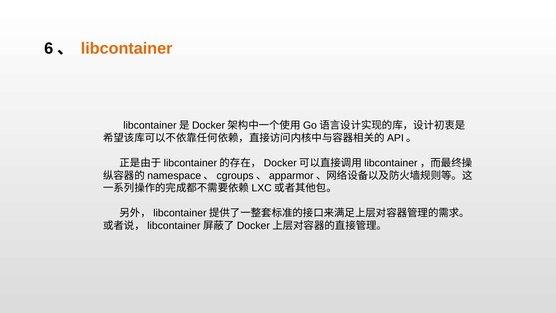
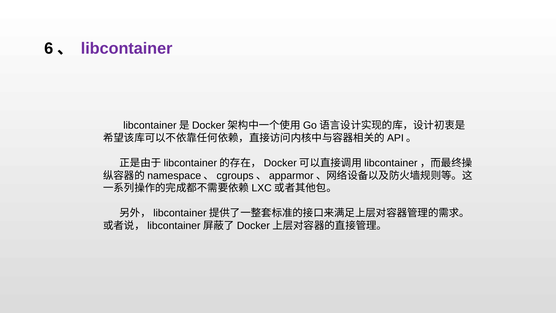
libcontainer colour: orange -> purple
